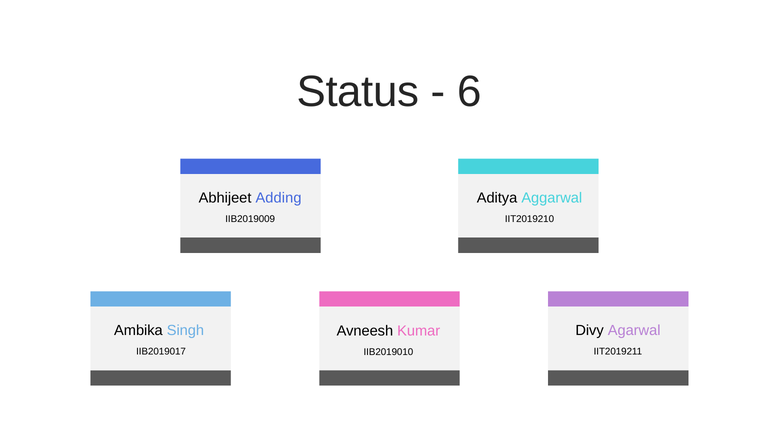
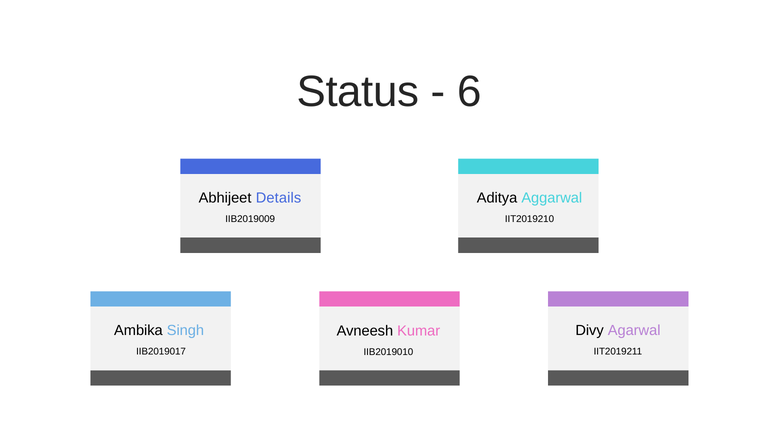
Adding: Adding -> Details
